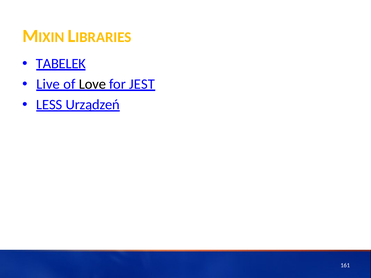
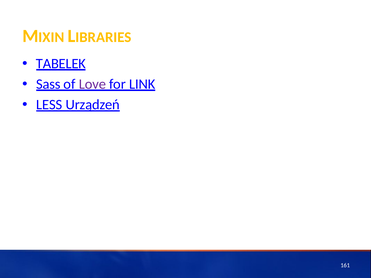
Live: Live -> Sass
Love colour: black -> purple
JEST: JEST -> LINK
